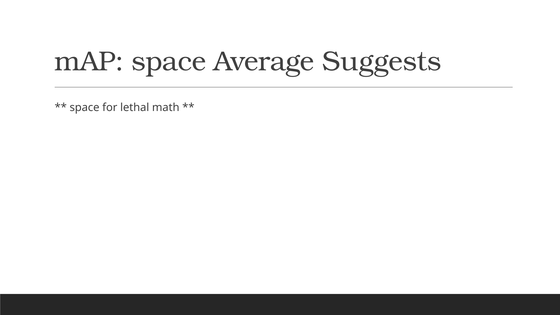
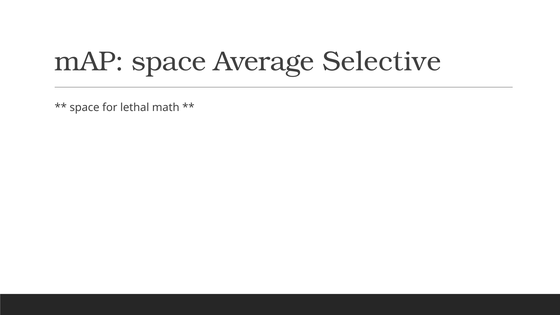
Suggests: Suggests -> Selective
